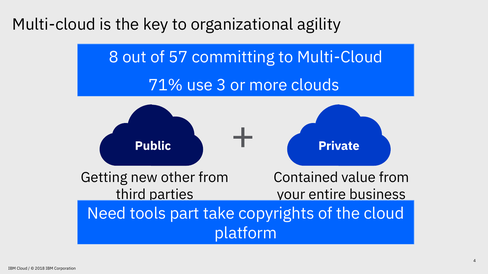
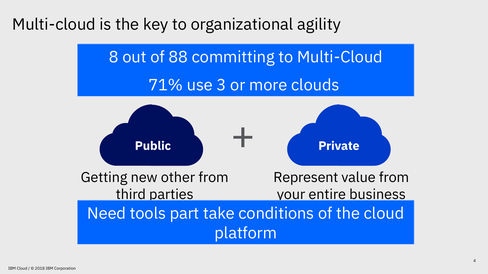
57: 57 -> 88
Contained: Contained -> Represent
copyrights: copyrights -> conditions
